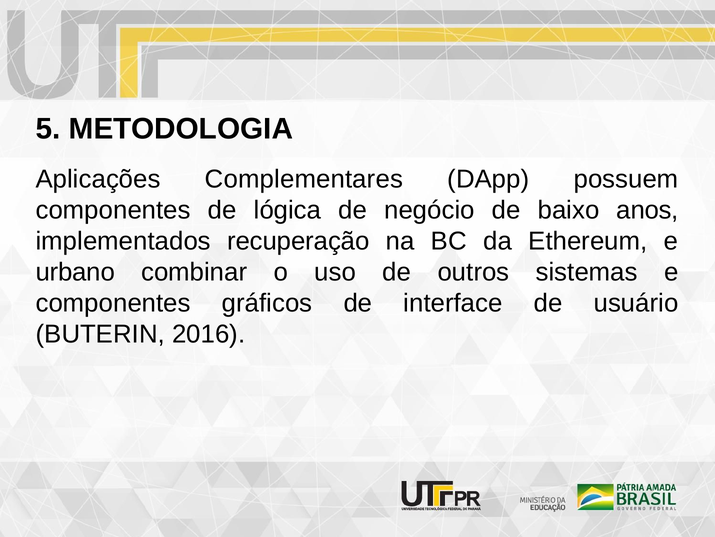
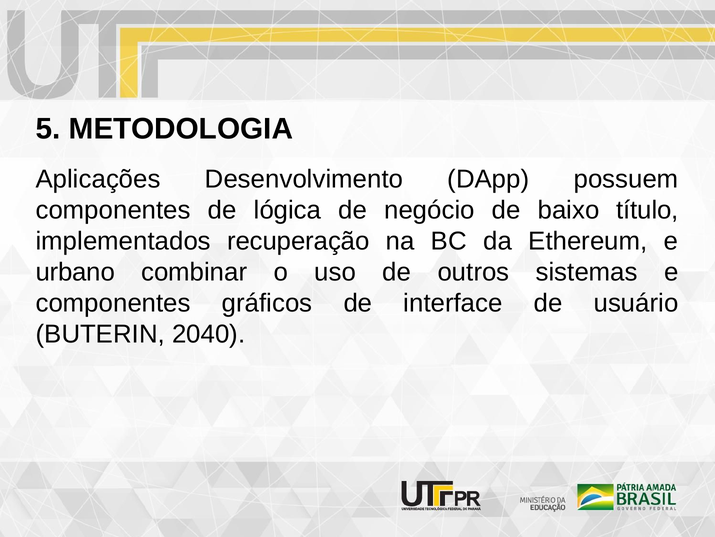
Complementares: Complementares -> Desenvolvimento
anos: anos -> título
2016: 2016 -> 2040
